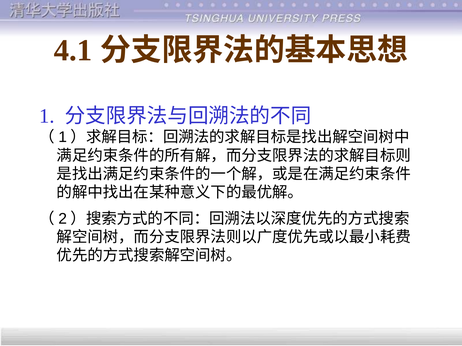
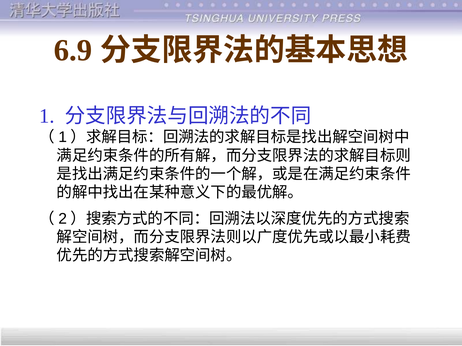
4.1: 4.1 -> 6.9
